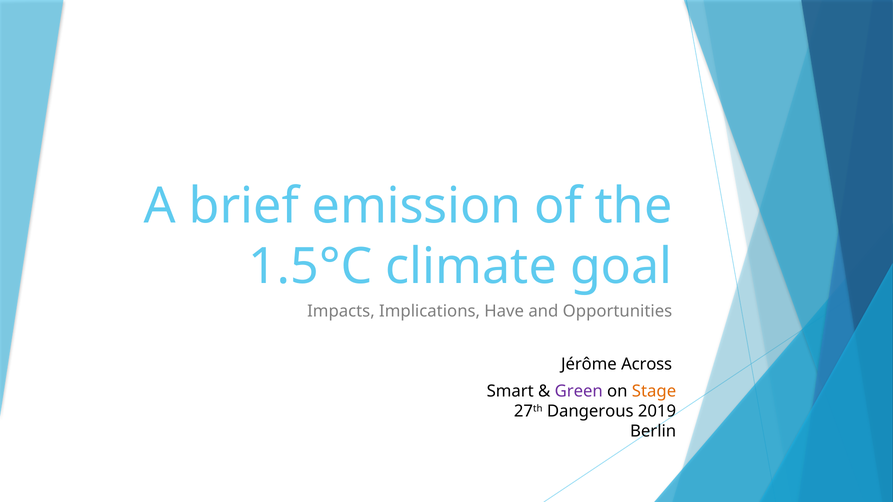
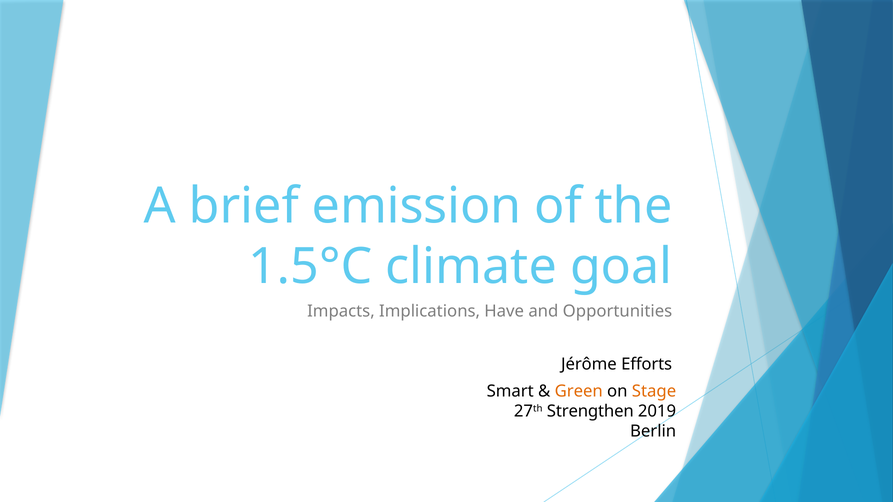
Across: Across -> Efforts
Green colour: purple -> orange
Dangerous: Dangerous -> Strengthen
